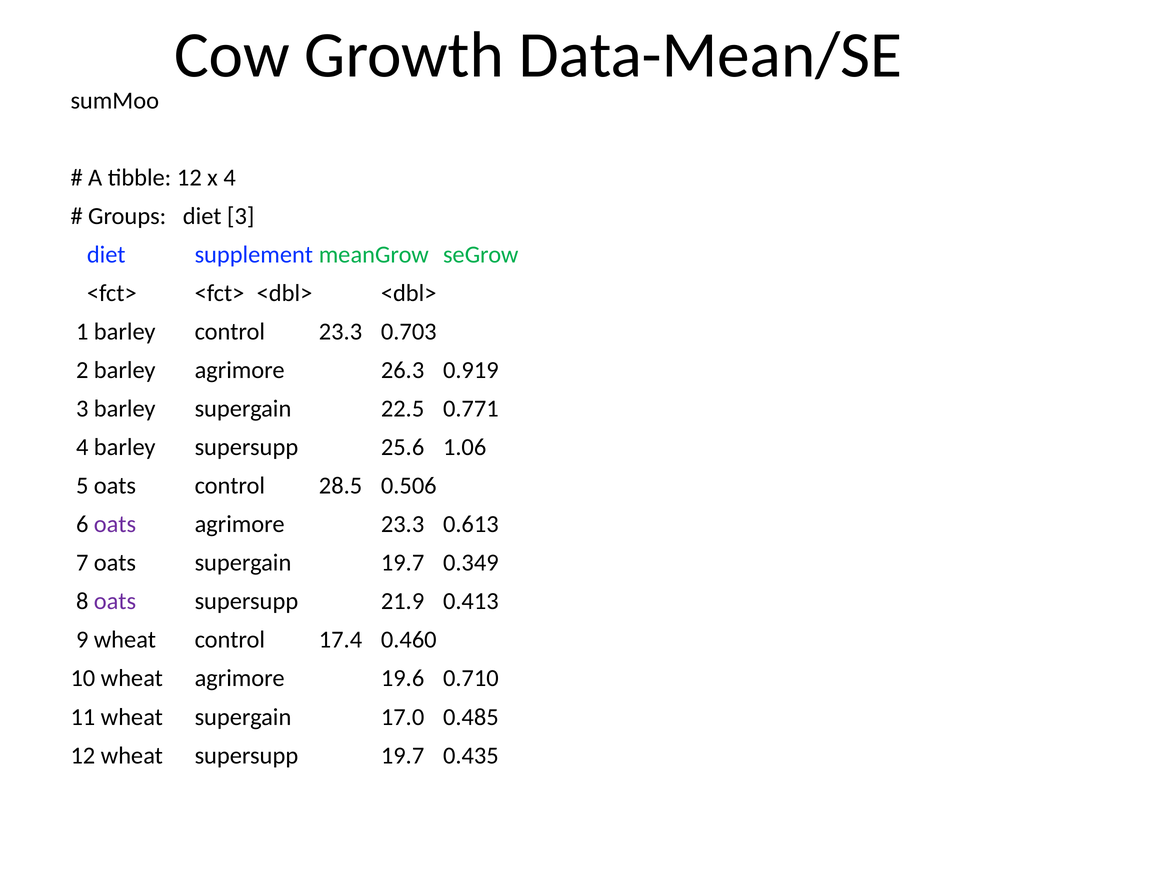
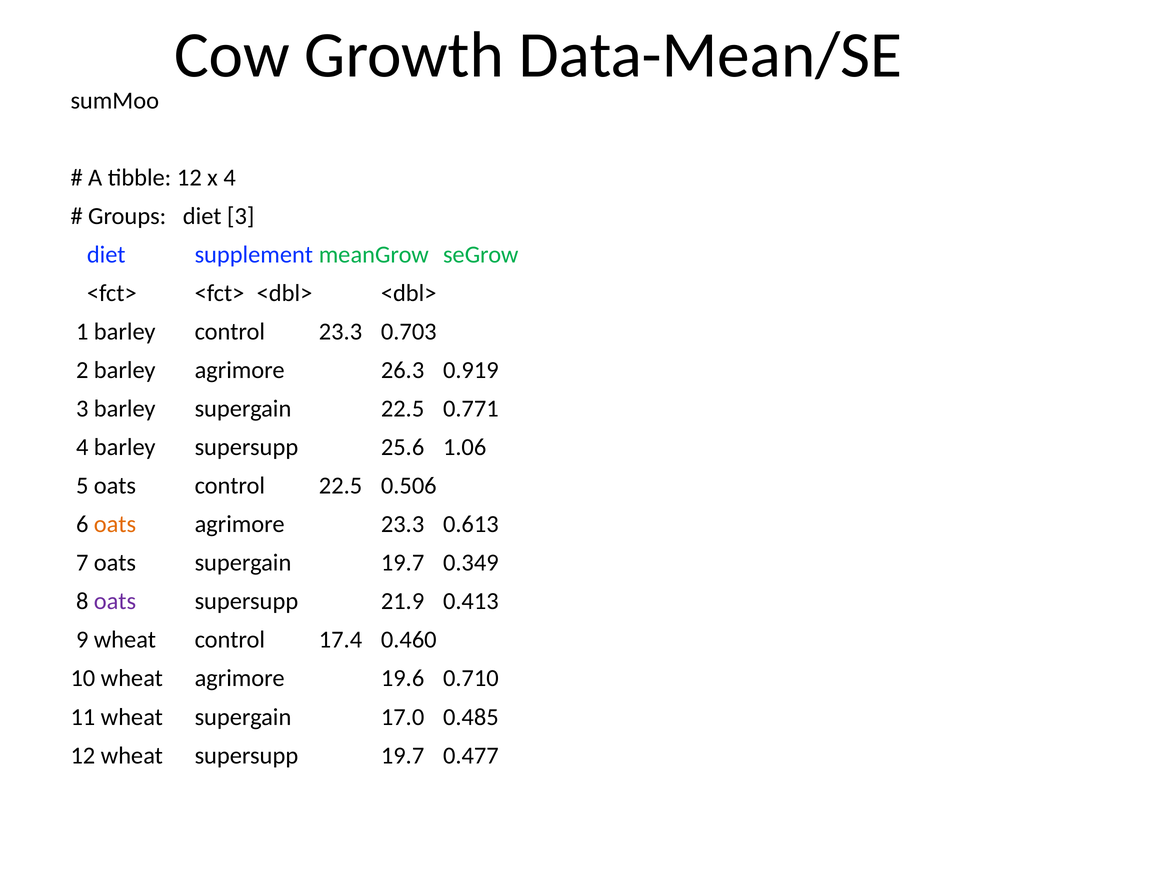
control 28.5: 28.5 -> 22.5
oats at (115, 524) colour: purple -> orange
0.435: 0.435 -> 0.477
